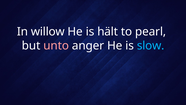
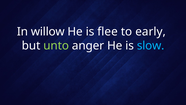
hält: hält -> flee
pearl: pearl -> early
unto colour: pink -> light green
